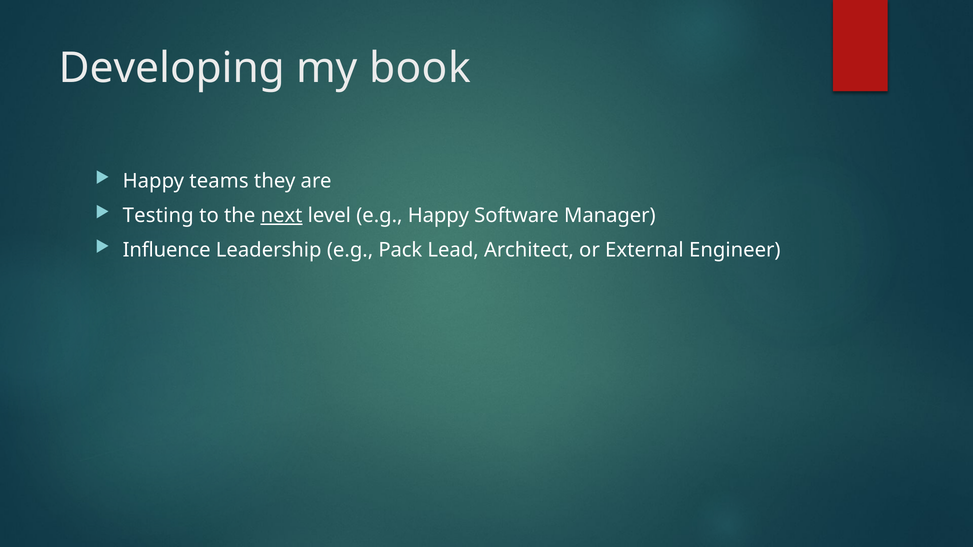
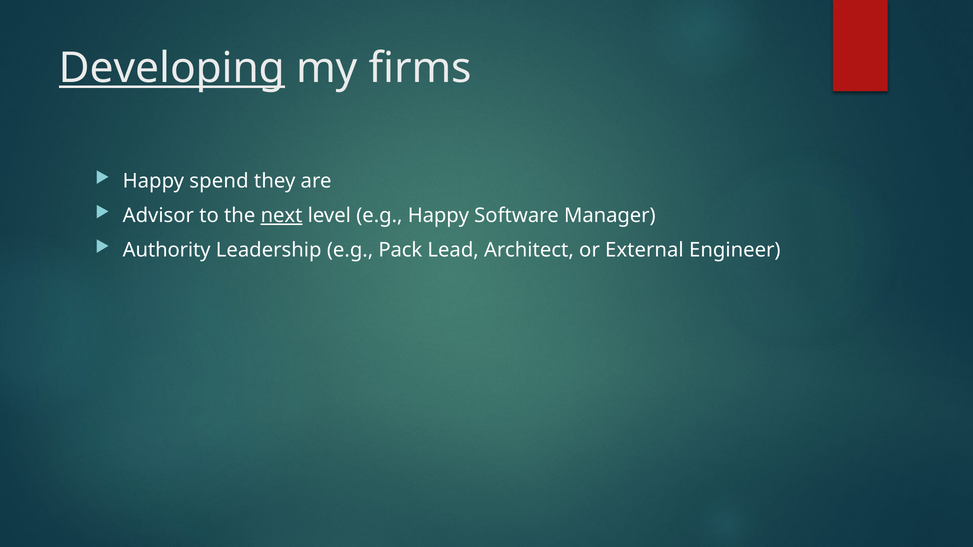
Developing underline: none -> present
book: book -> firms
teams: teams -> spend
Testing: Testing -> Advisor
Influence: Influence -> Authority
